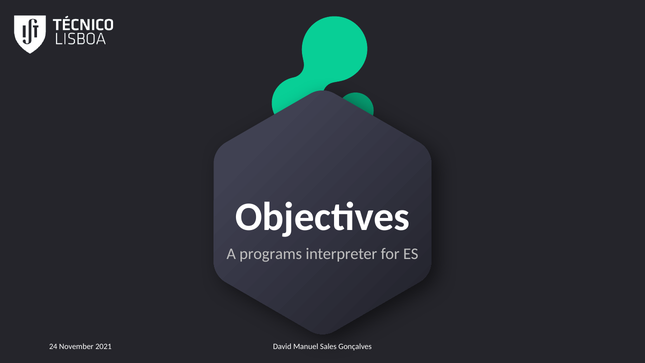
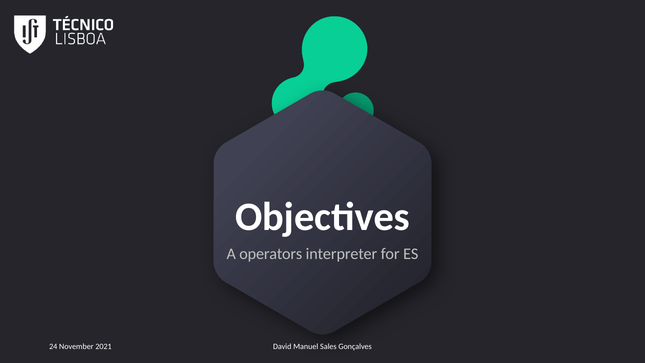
programs: programs -> operators
